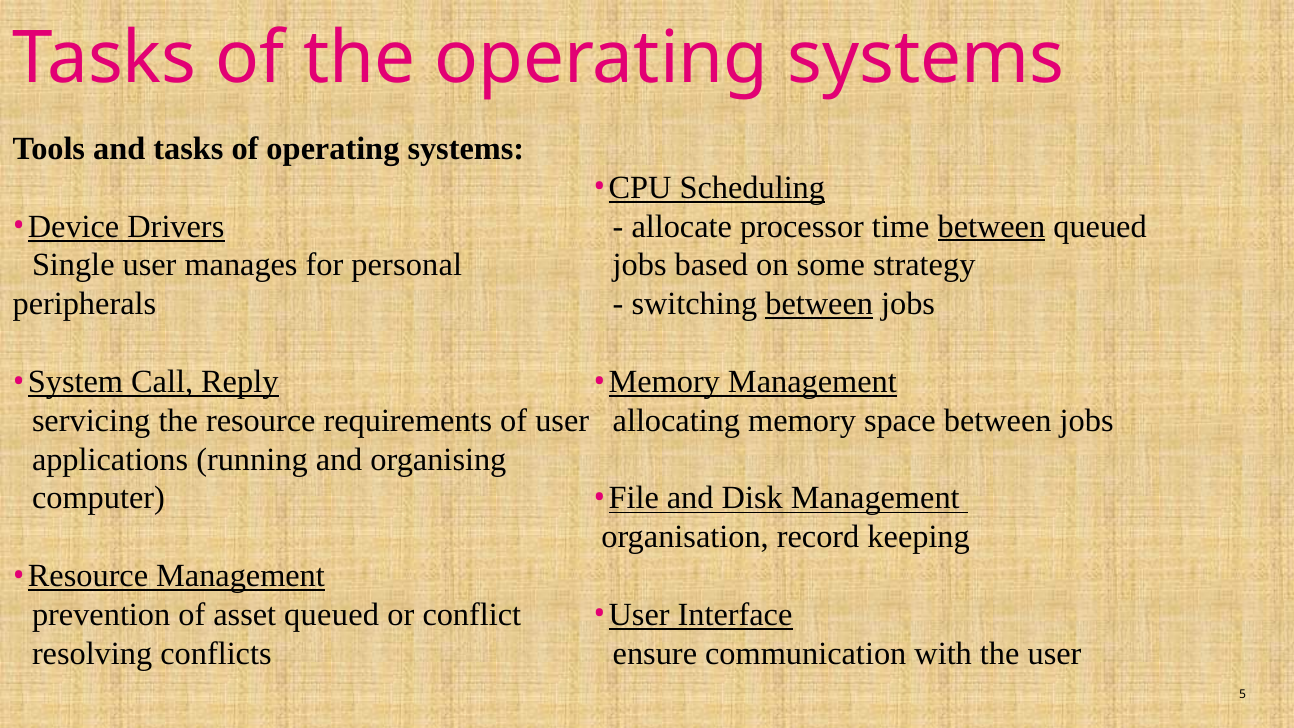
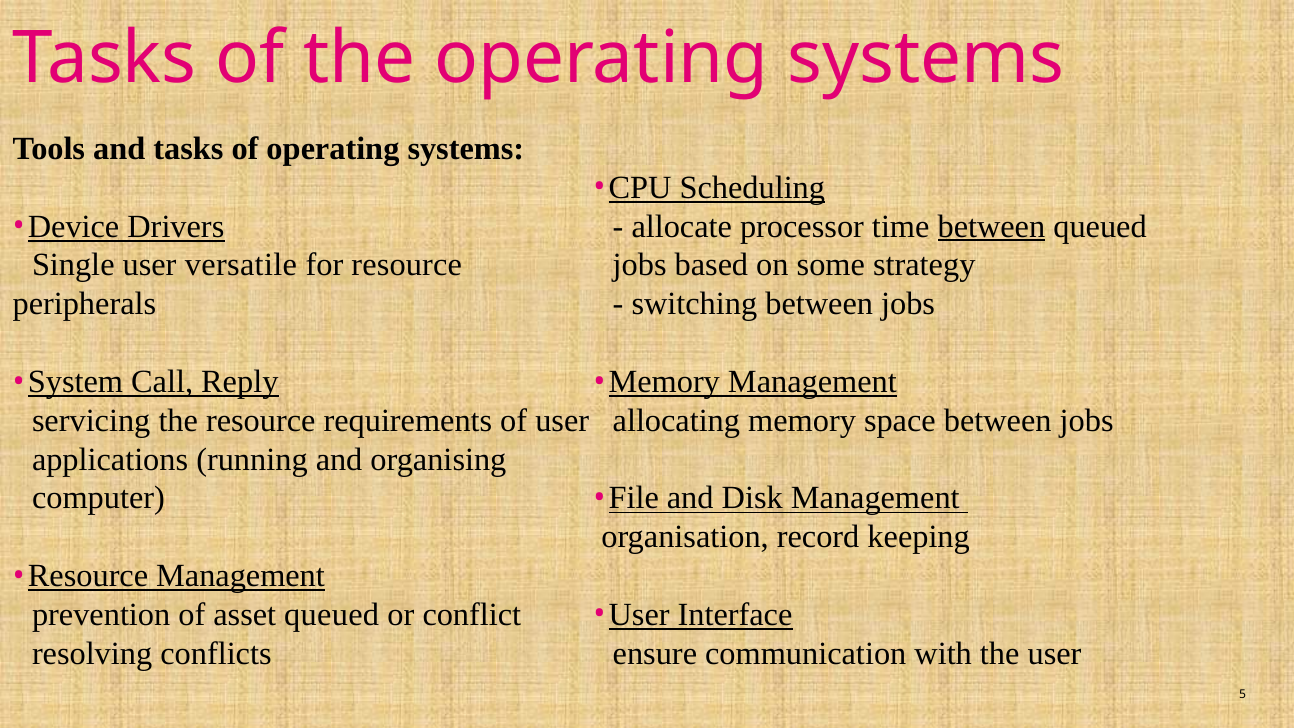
manages: manages -> versatile
for personal: personal -> resource
between at (819, 304) underline: present -> none
